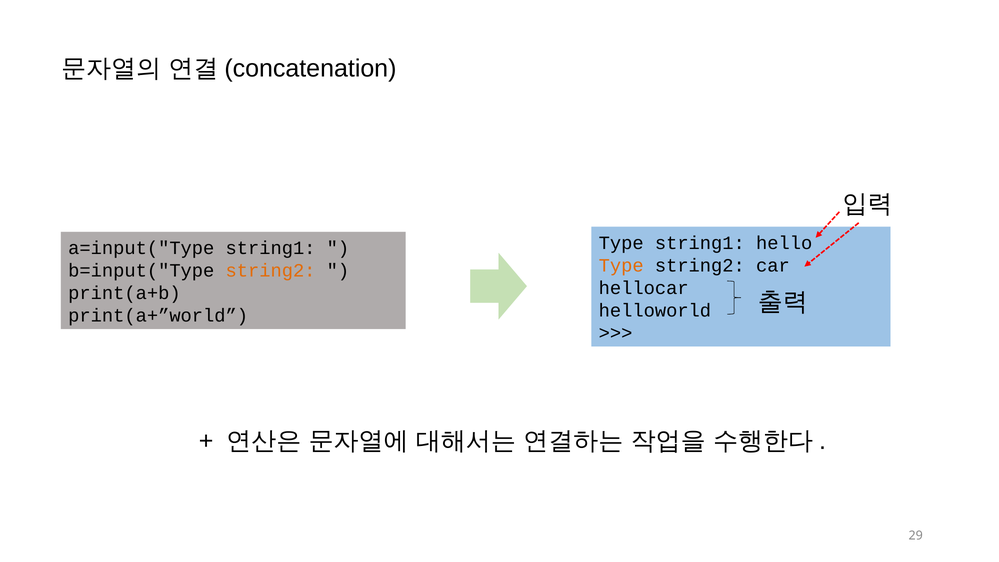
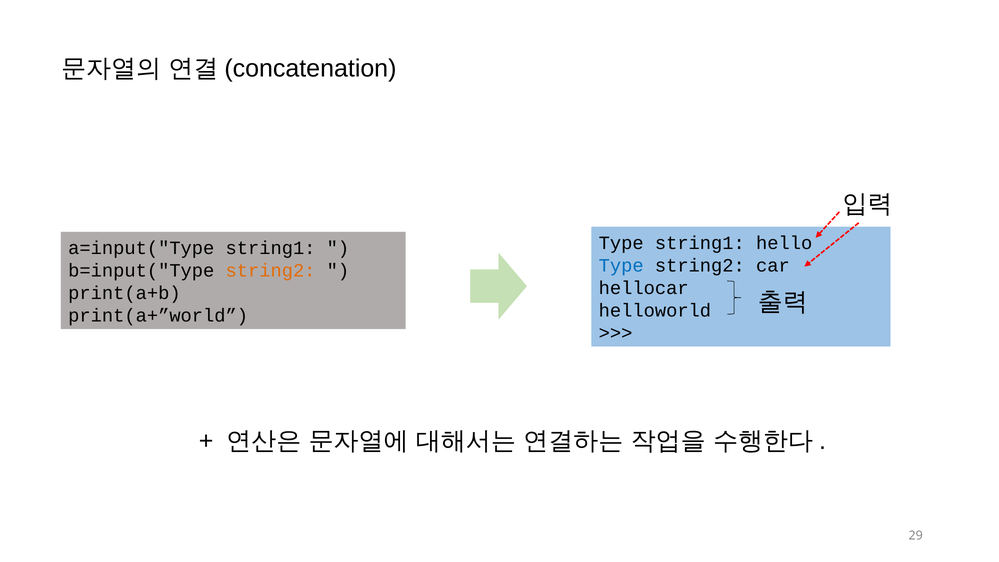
Type at (621, 265) colour: orange -> blue
